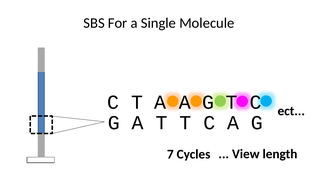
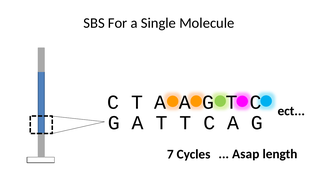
View: View -> Asap
